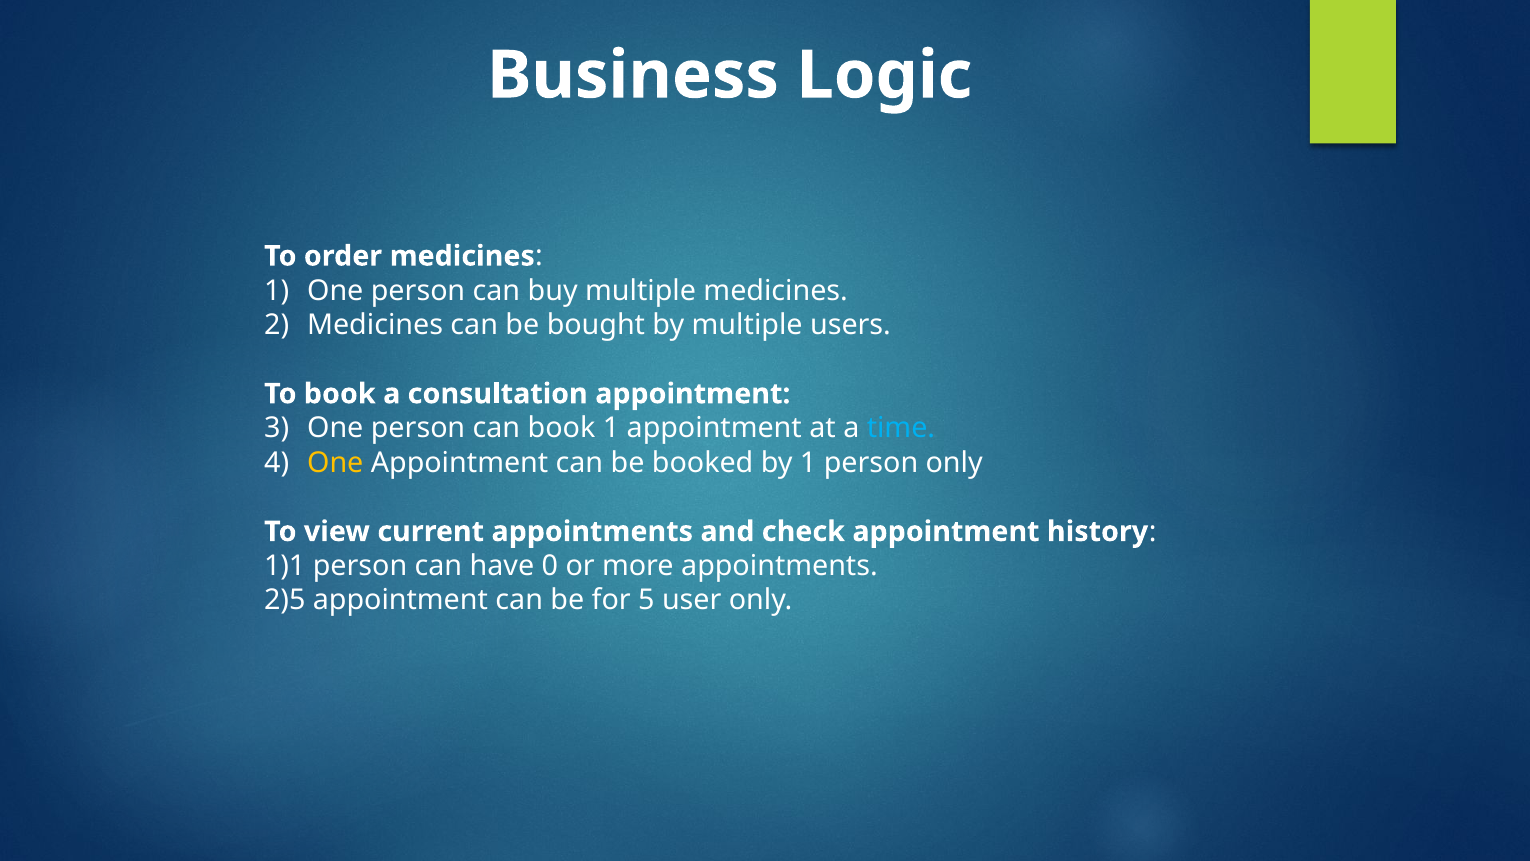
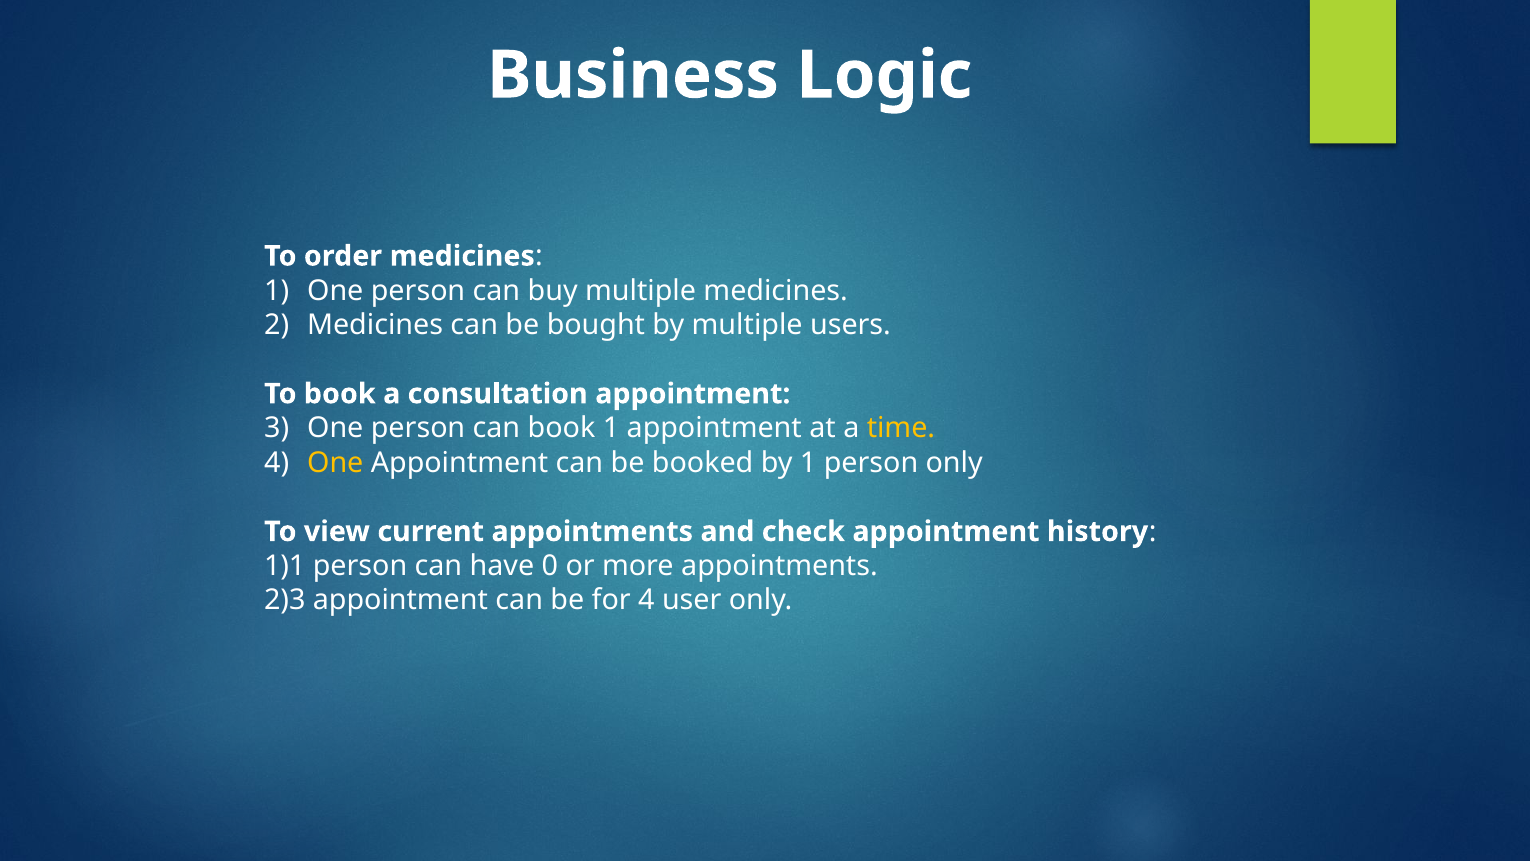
time colour: light blue -> yellow
2)5: 2)5 -> 2)3
for 5: 5 -> 4
